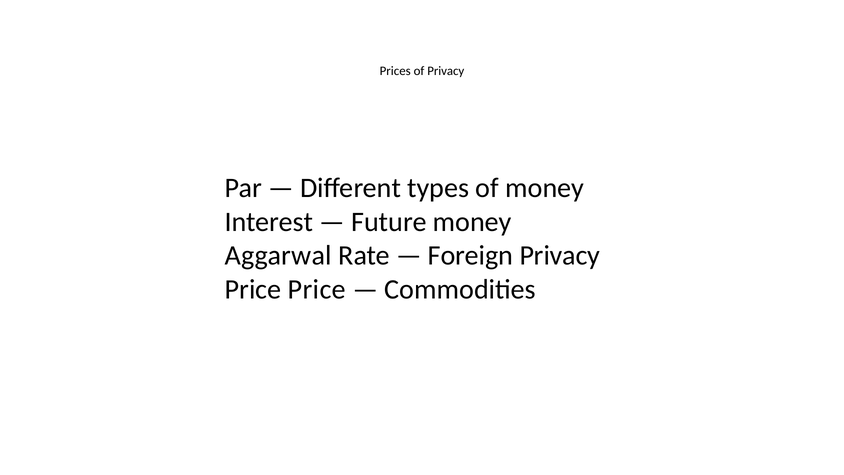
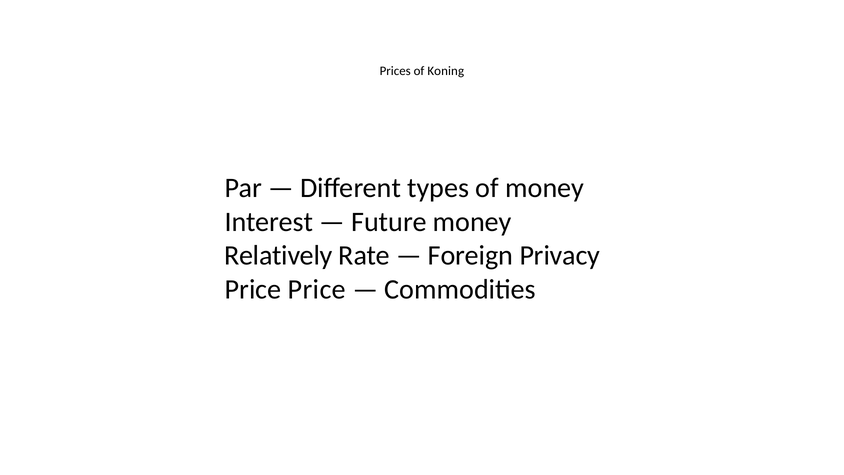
of Privacy: Privacy -> Koning
Aggarwal: Aggarwal -> Relatively
